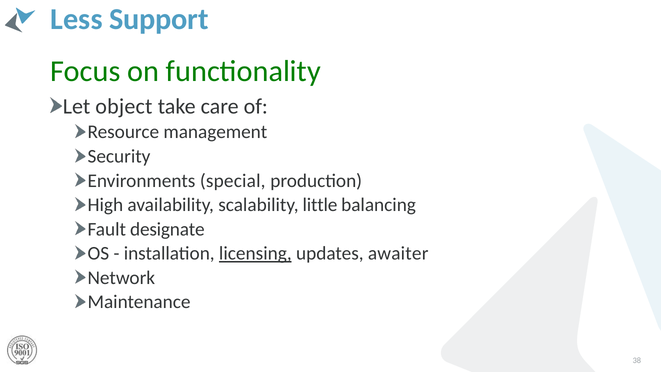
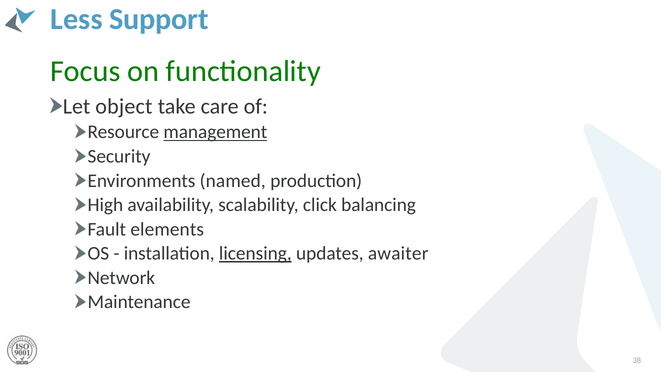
management underline: none -> present
special: special -> named
little: little -> click
designate: designate -> elements
